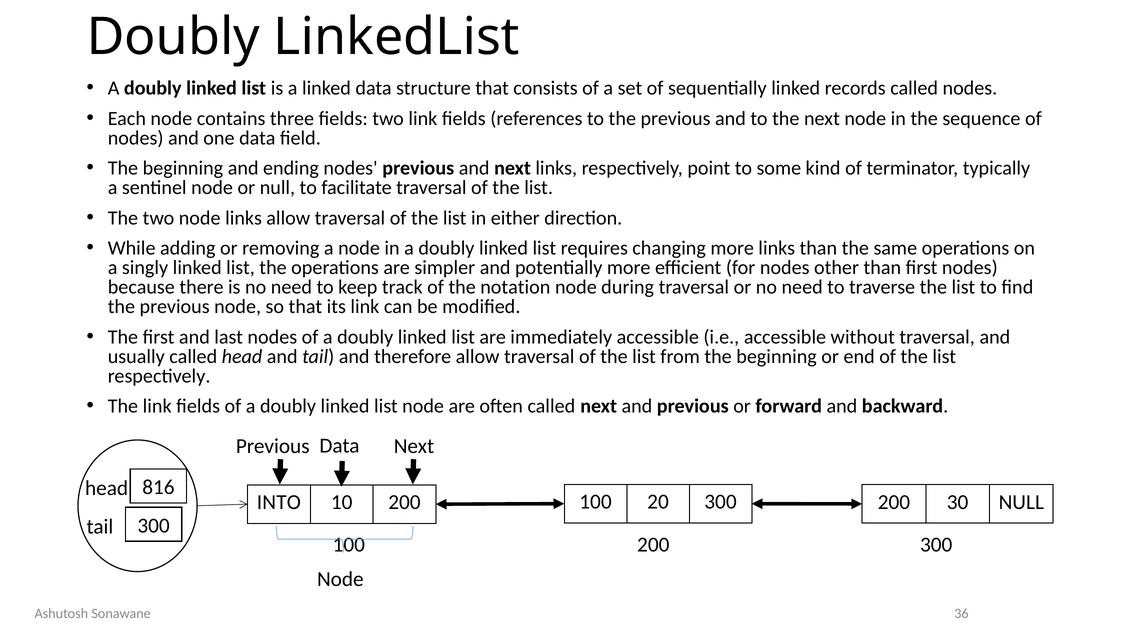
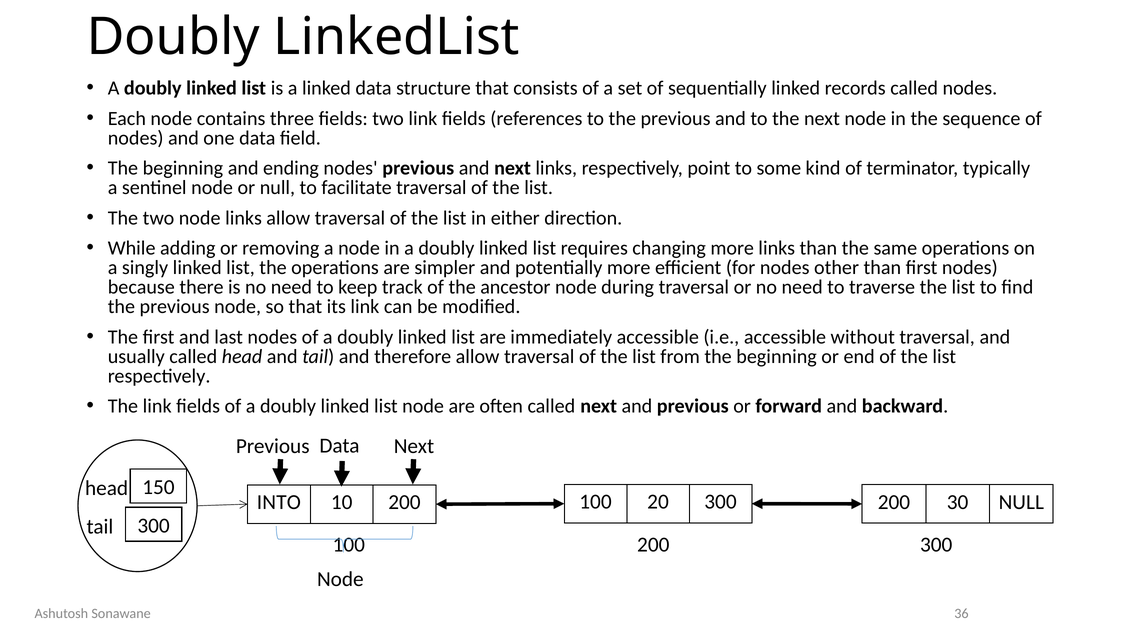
notation: notation -> ancestor
816: 816 -> 150
